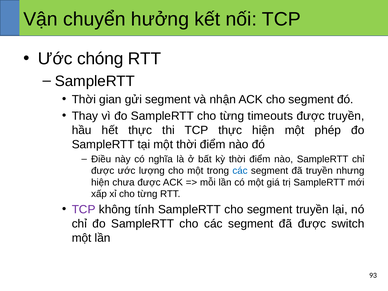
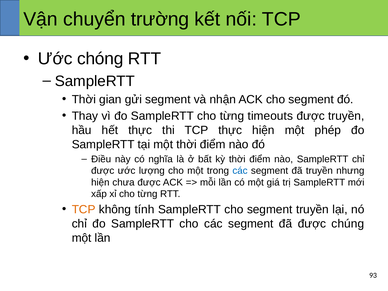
hưởng: hưởng -> trường
TCP at (84, 209) colour: purple -> orange
switch: switch -> chúng
